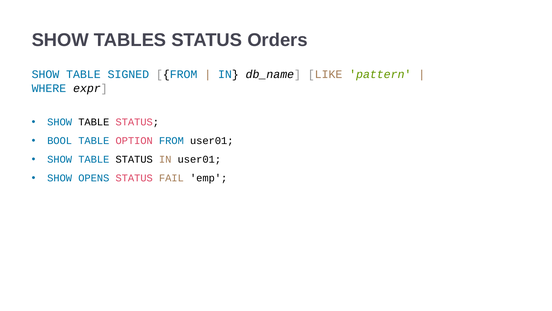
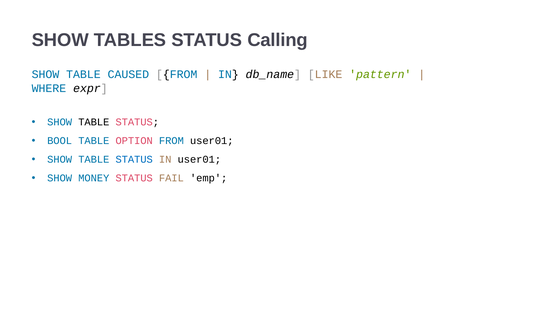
Orders: Orders -> Calling
SIGNED: SIGNED -> CAUSED
STATUS at (134, 159) colour: black -> blue
OPENS: OPENS -> MONEY
